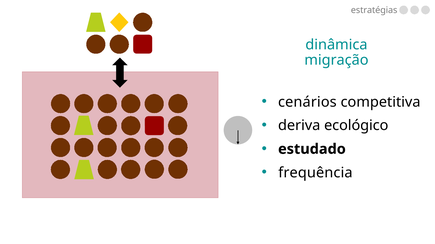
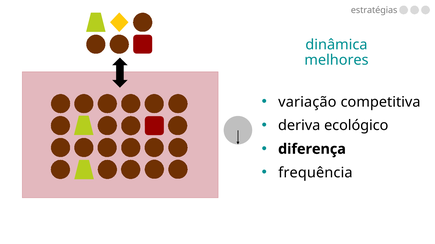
migração: migração -> melhores
cenários: cenários -> variação
estudado: estudado -> diferença
